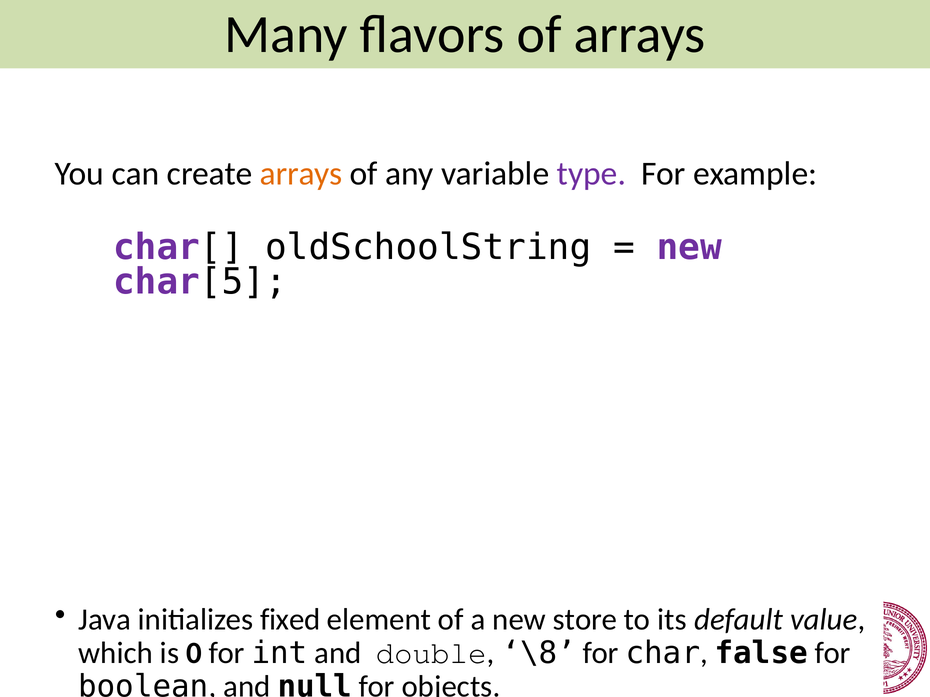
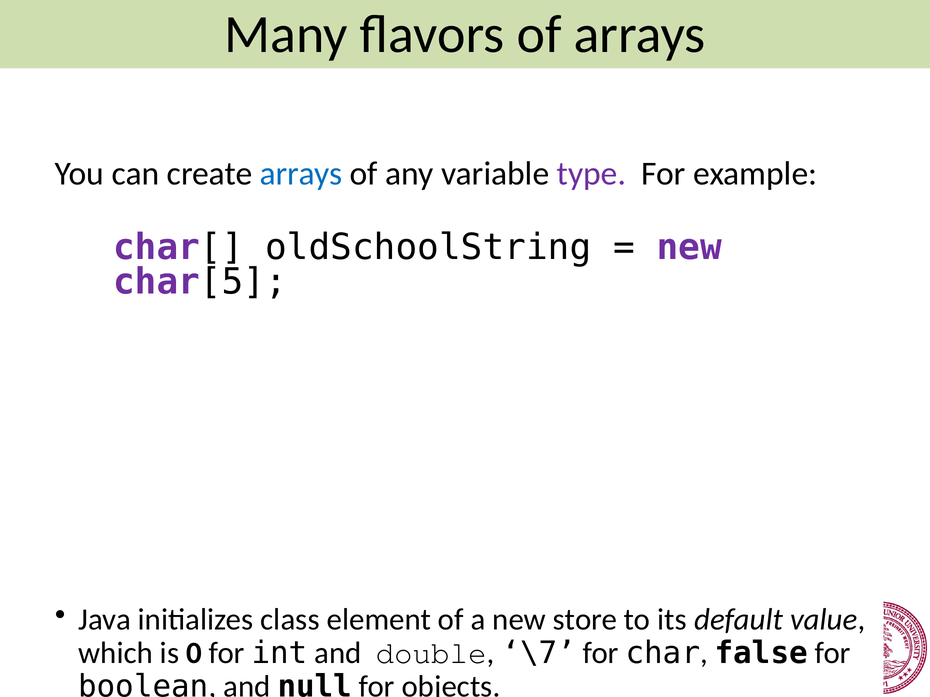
arrays at (301, 174) colour: orange -> blue
fixed: fixed -> class
\8: \8 -> \7
